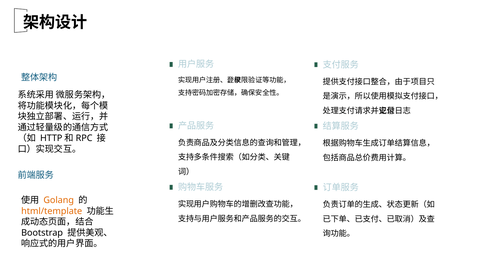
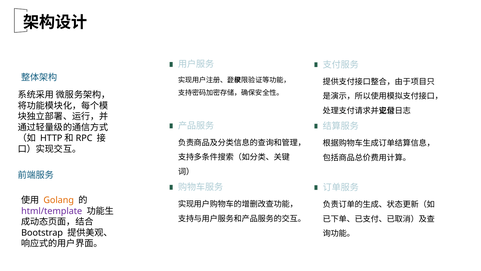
html/template colour: orange -> purple
